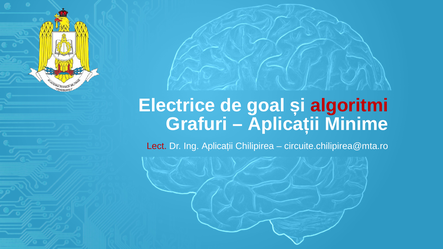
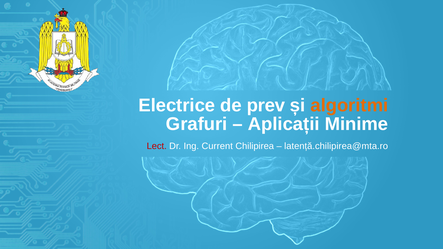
goal: goal -> prev
algoritmi colour: red -> orange
Ing Aplicații: Aplicații -> Current
circuite.chilipirea@mta.ro: circuite.chilipirea@mta.ro -> latență.chilipirea@mta.ro
